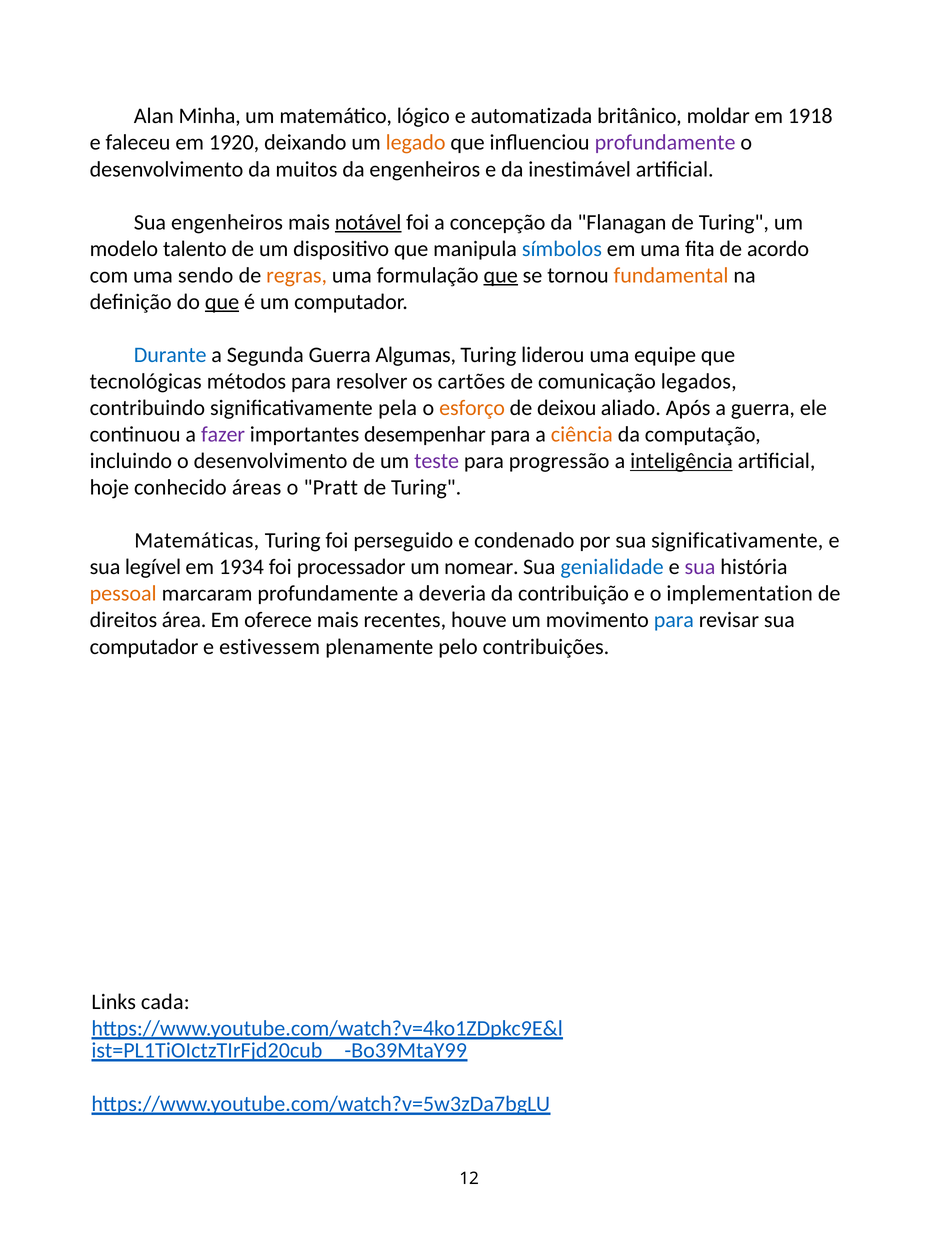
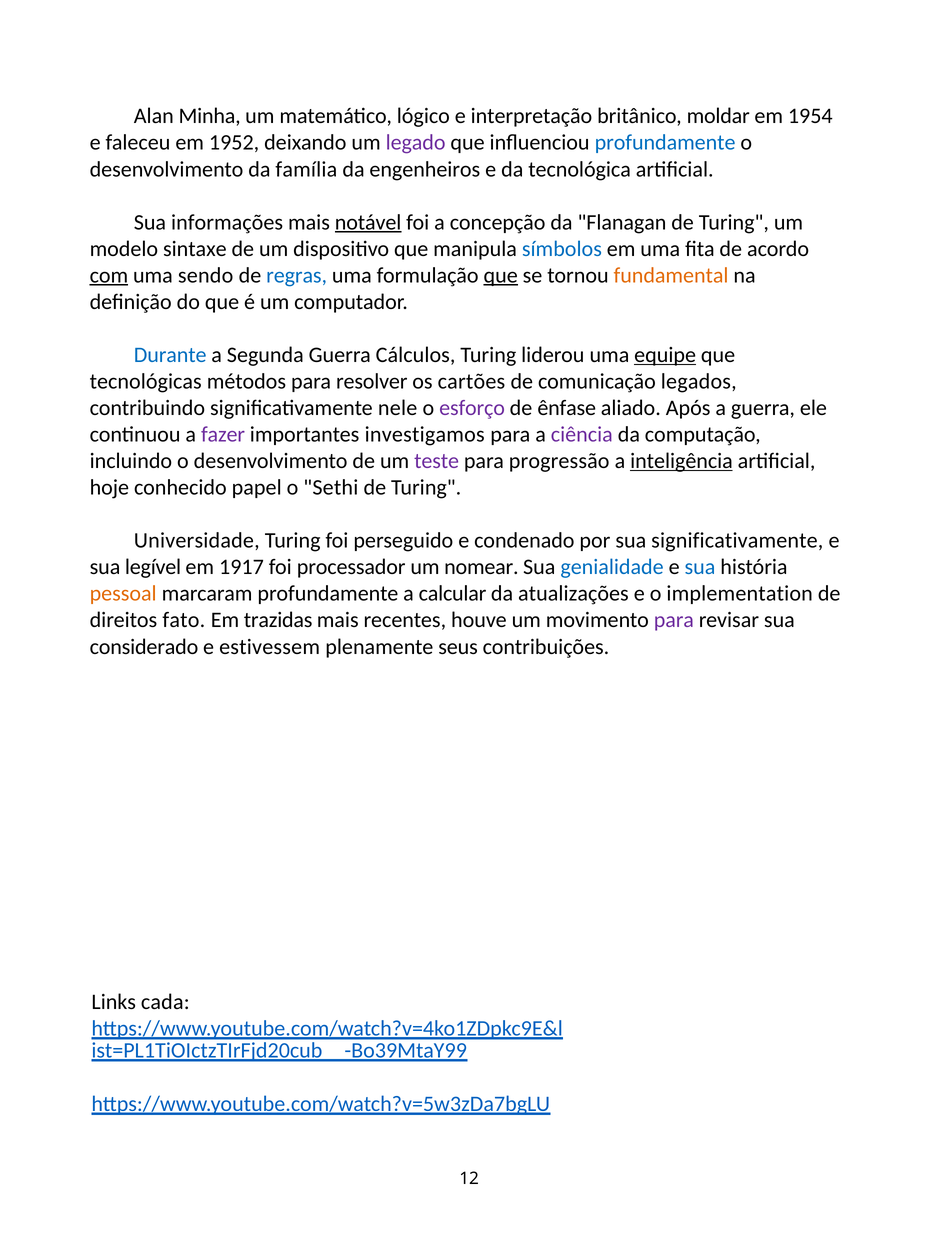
automatizada: automatizada -> interpretação
1918: 1918 -> 1954
1920: 1920 -> 1952
legado colour: orange -> purple
profundamente at (665, 143) colour: purple -> blue
muitos: muitos -> família
inestimável: inestimável -> tecnológica
Sua engenheiros: engenheiros -> informações
talento: talento -> sintaxe
com underline: none -> present
regras colour: orange -> blue
que at (222, 302) underline: present -> none
Algumas: Algumas -> Cálculos
equipe underline: none -> present
pela: pela -> nele
esforço colour: orange -> purple
deixou: deixou -> ênfase
desempenhar: desempenhar -> investigamos
ciência colour: orange -> purple
áreas: áreas -> papel
Pratt: Pratt -> Sethi
Matemáticas: Matemáticas -> Universidade
1934: 1934 -> 1917
sua at (700, 567) colour: purple -> blue
deveria: deveria -> calcular
contribuição: contribuição -> atualizações
área: área -> fato
oferece: oferece -> trazidas
para at (674, 620) colour: blue -> purple
computador at (144, 646): computador -> considerado
pelo: pelo -> seus
